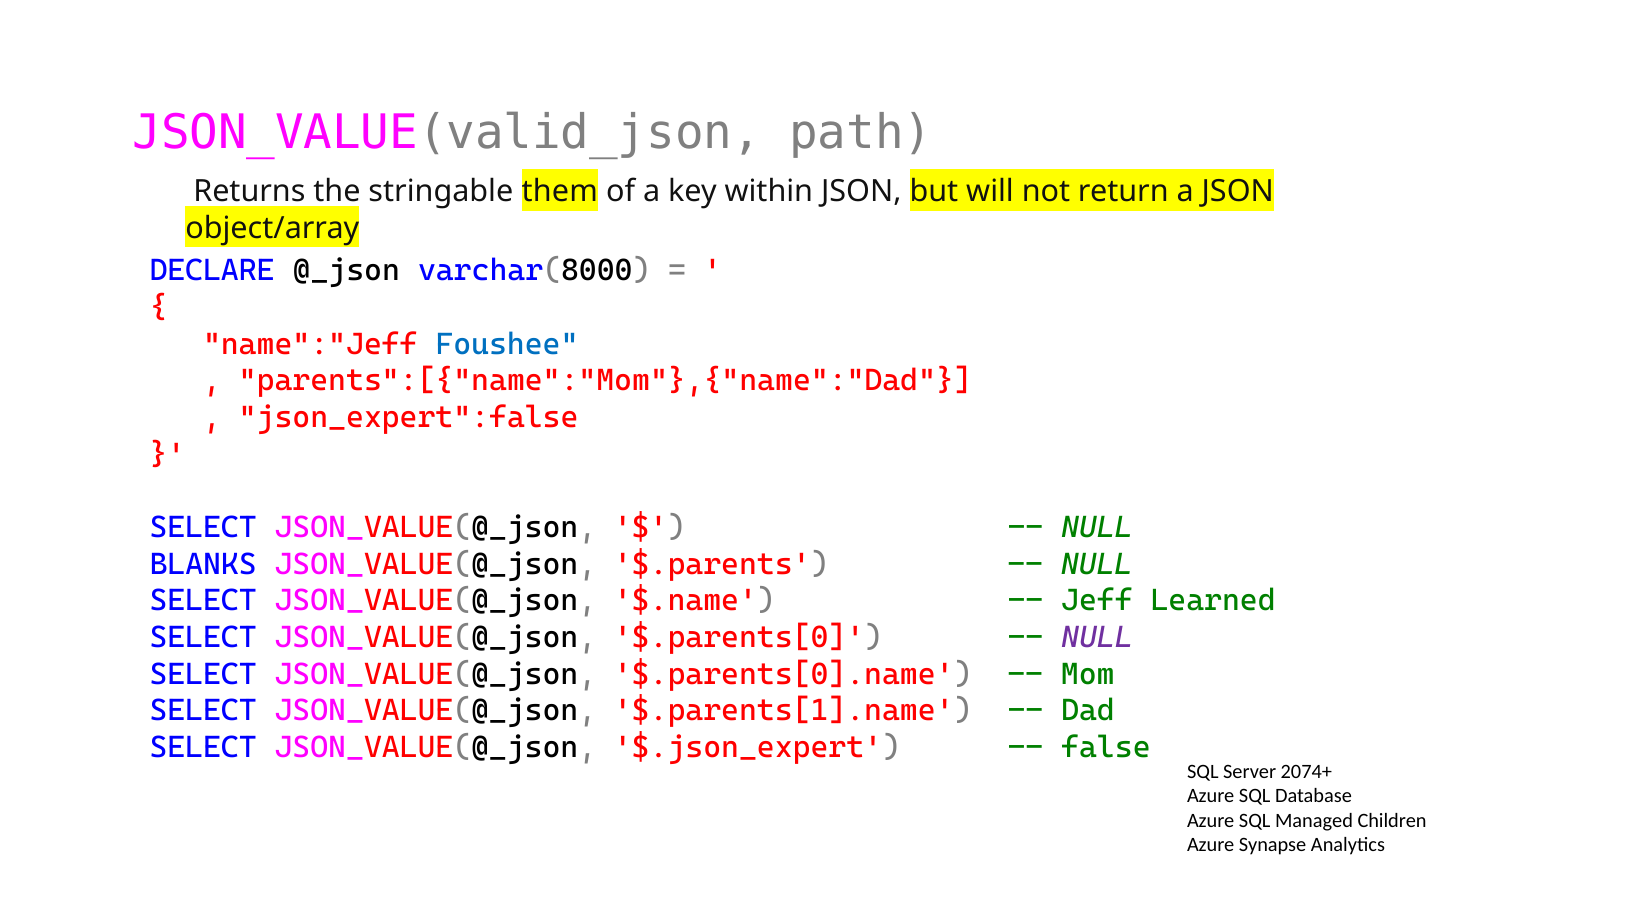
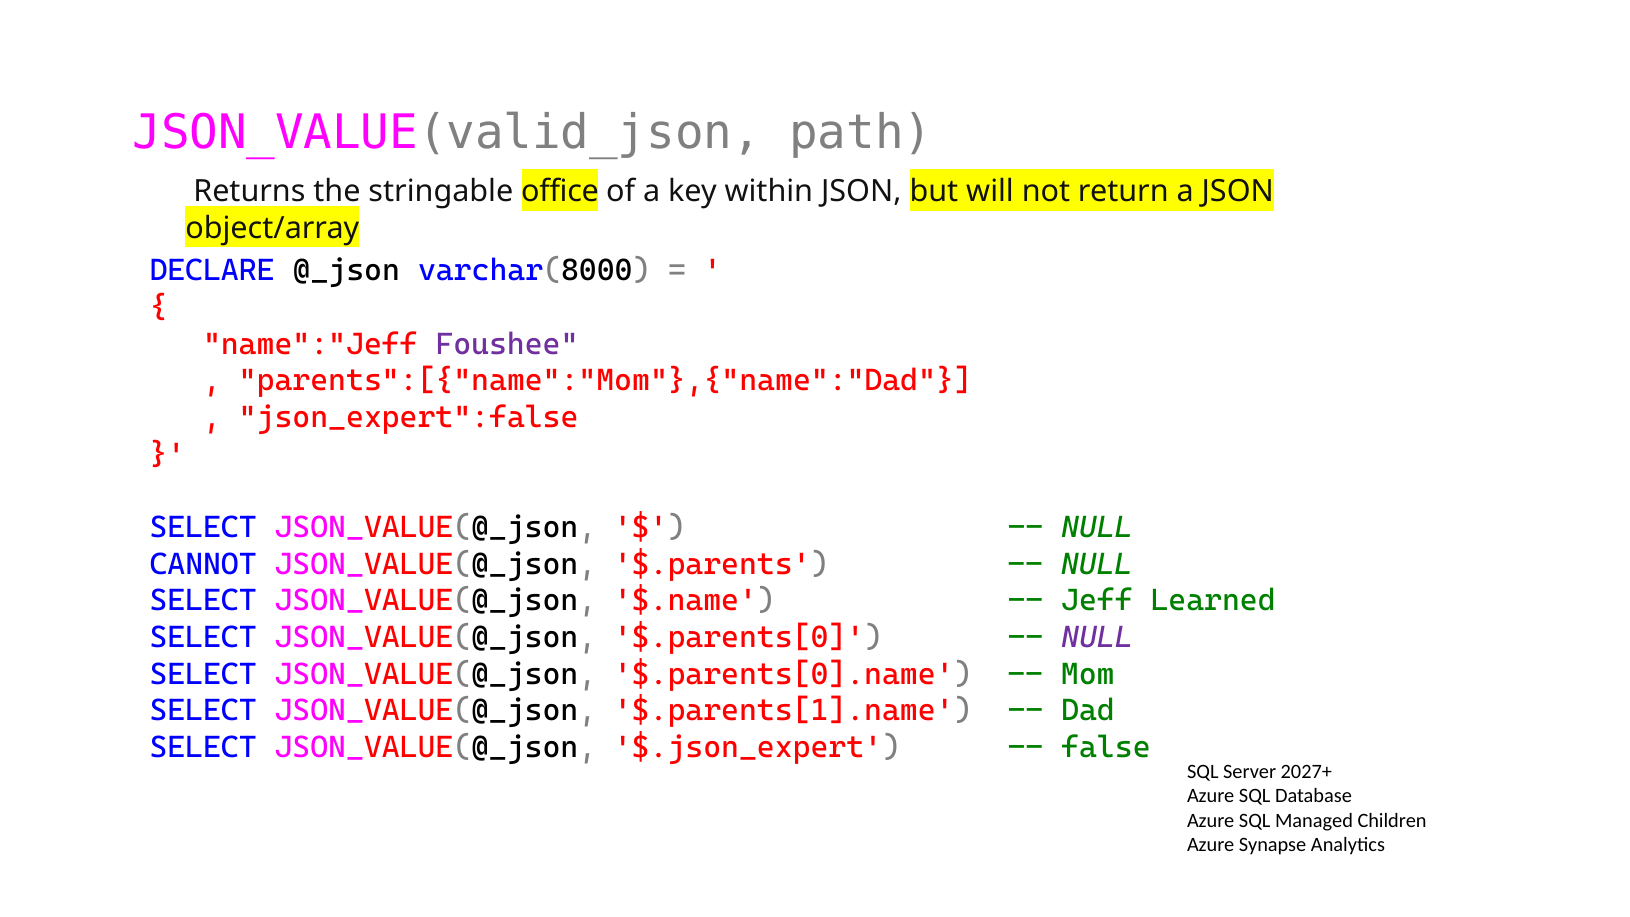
them: them -> office
Foushee colour: blue -> purple
BLANKS: BLANKS -> CANNOT
2074+: 2074+ -> 2027+
